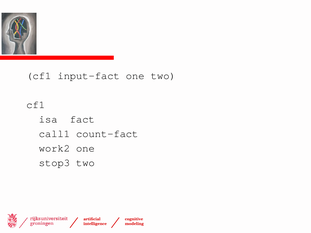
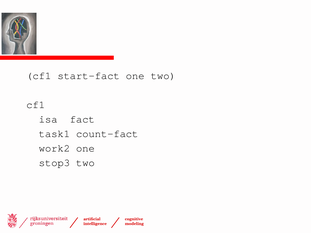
input-fact: input-fact -> start-fact
call1: call1 -> task1
